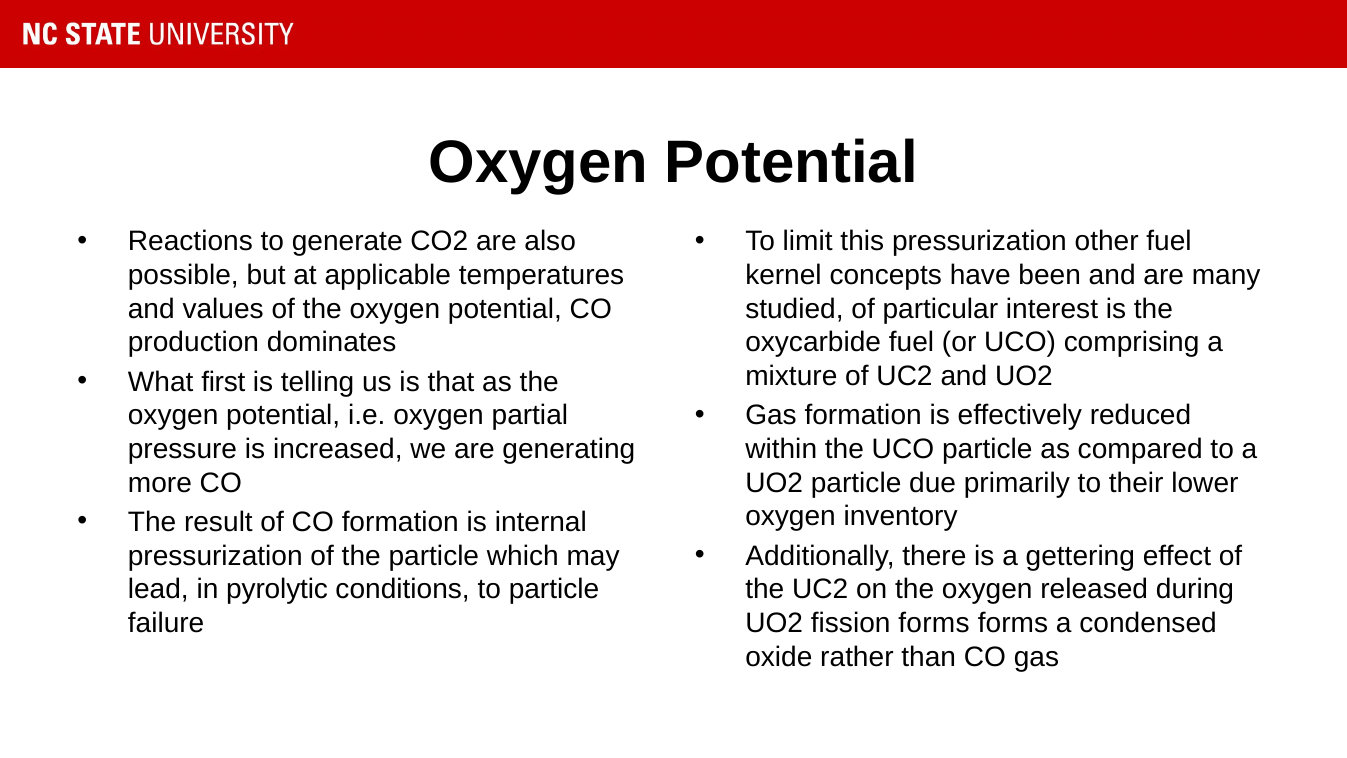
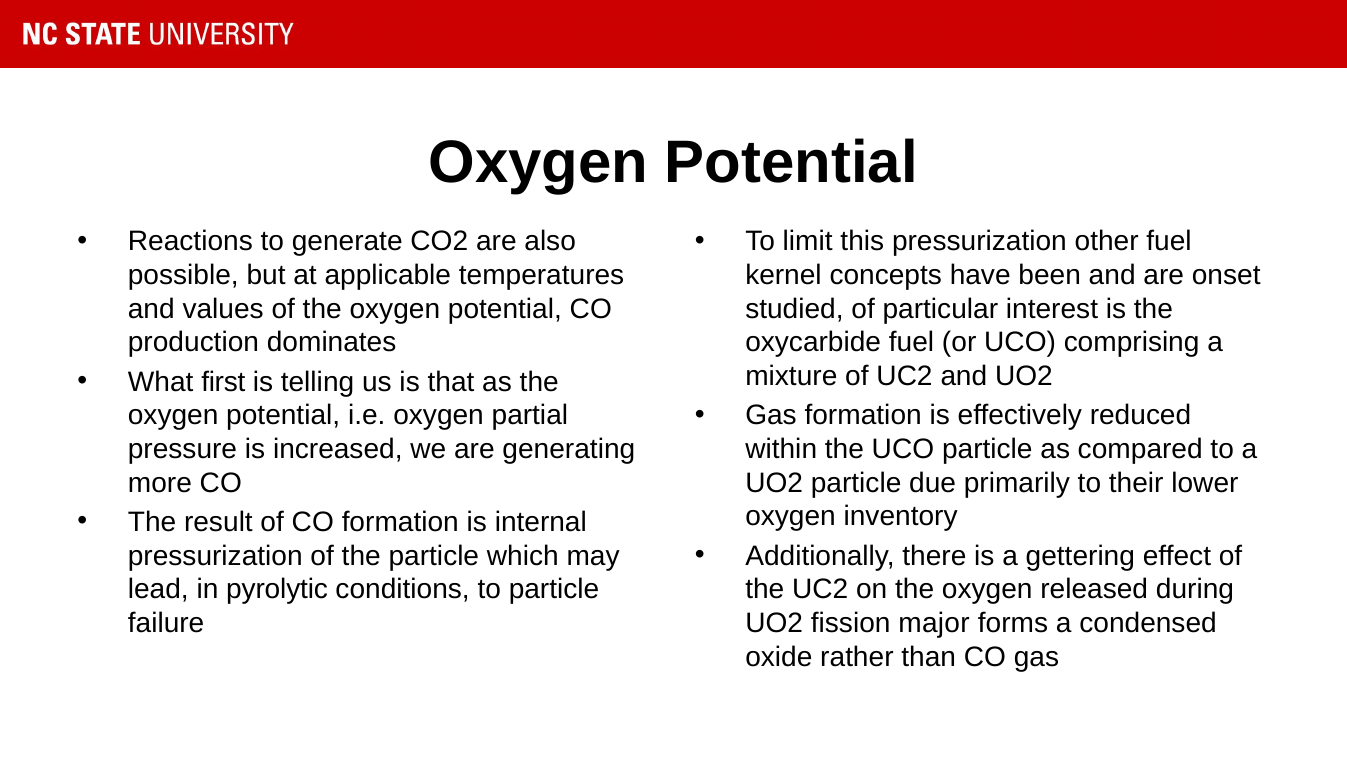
many: many -> onset
fission forms: forms -> major
